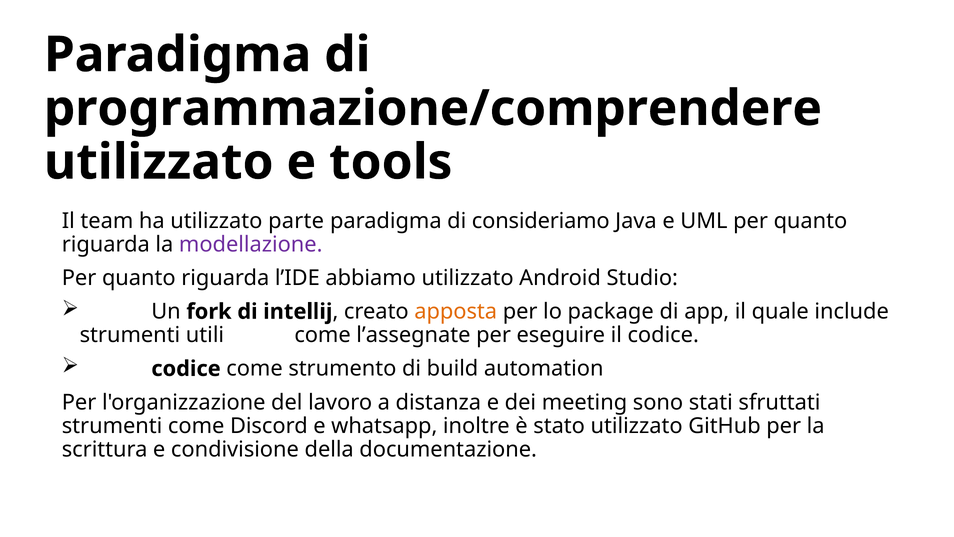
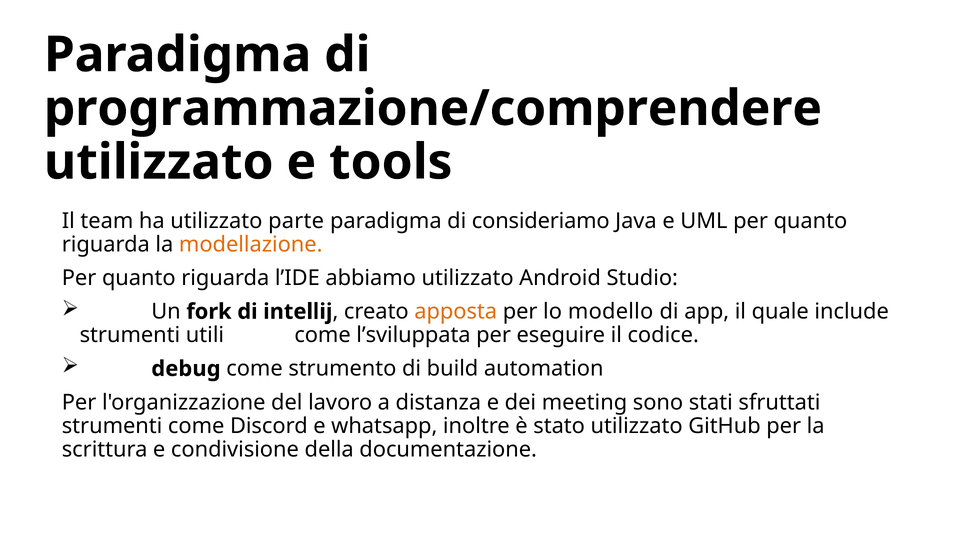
modellazione colour: purple -> orange
package: package -> modello
l’assegnate: l’assegnate -> l’sviluppata
codice at (186, 369): codice -> debug
